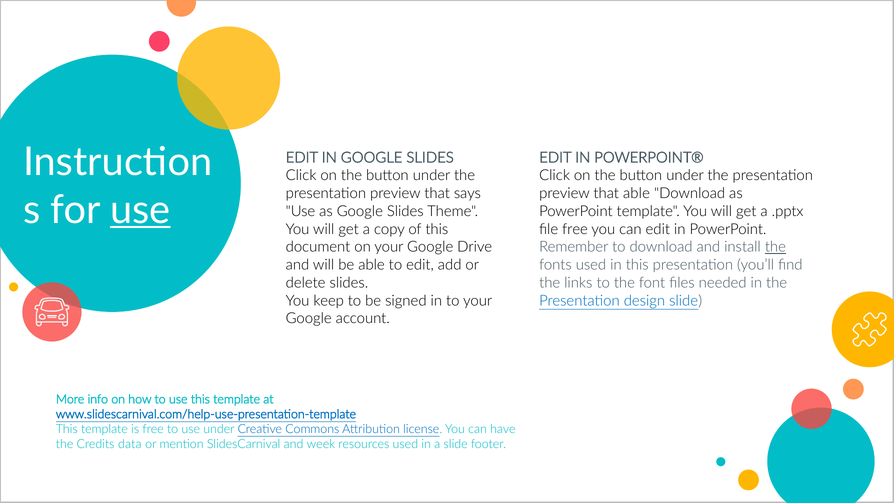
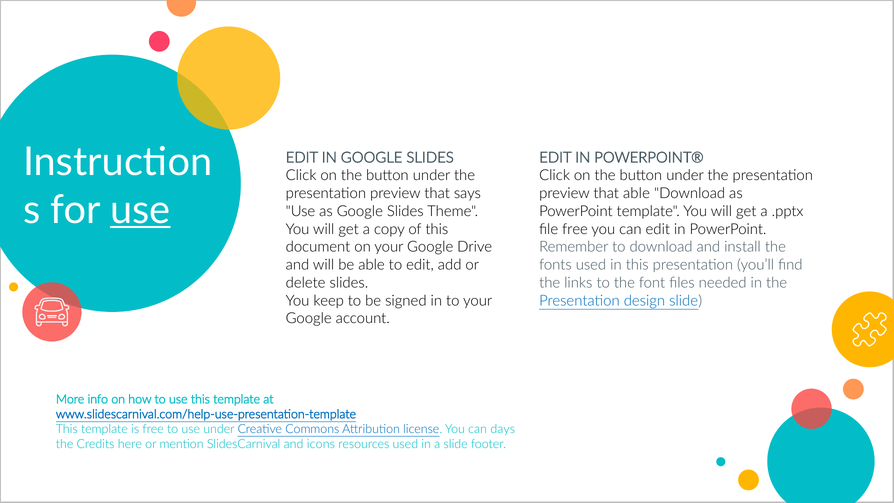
the at (775, 247) underline: present -> none
have: have -> days
data: data -> here
week: week -> icons
